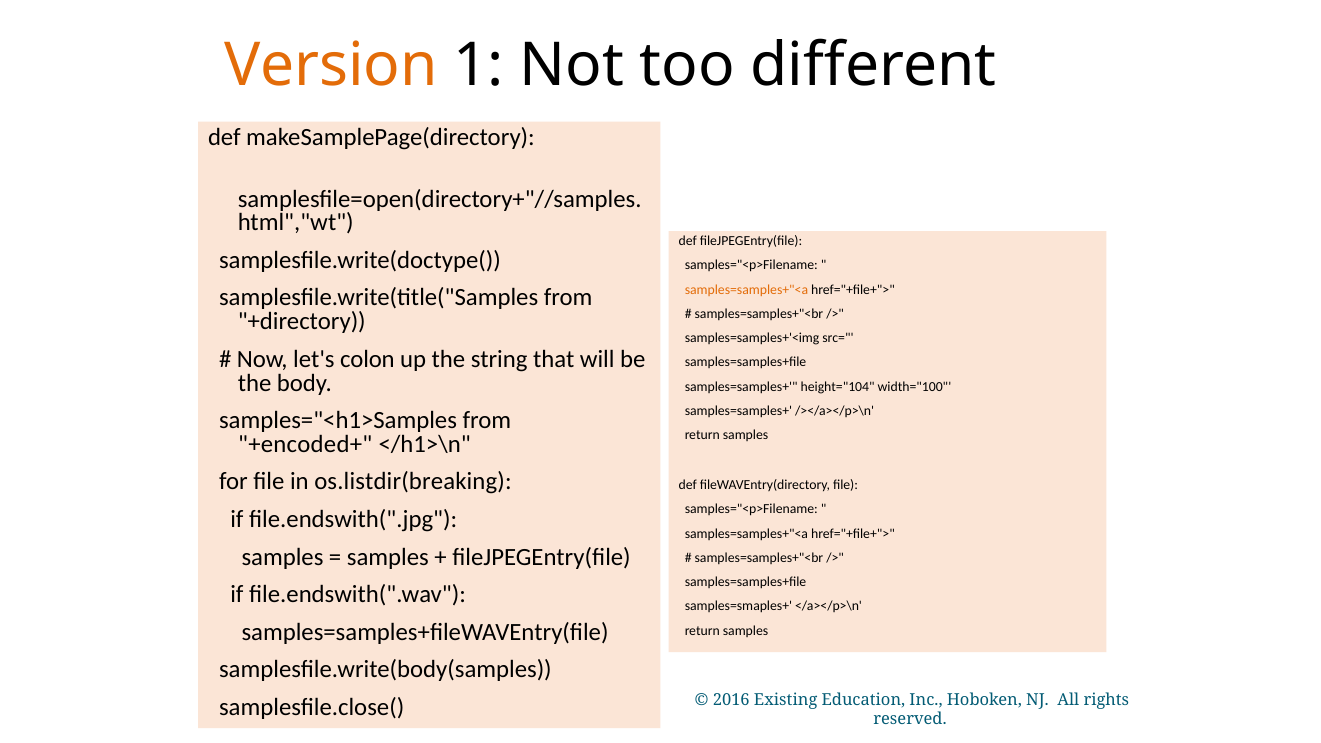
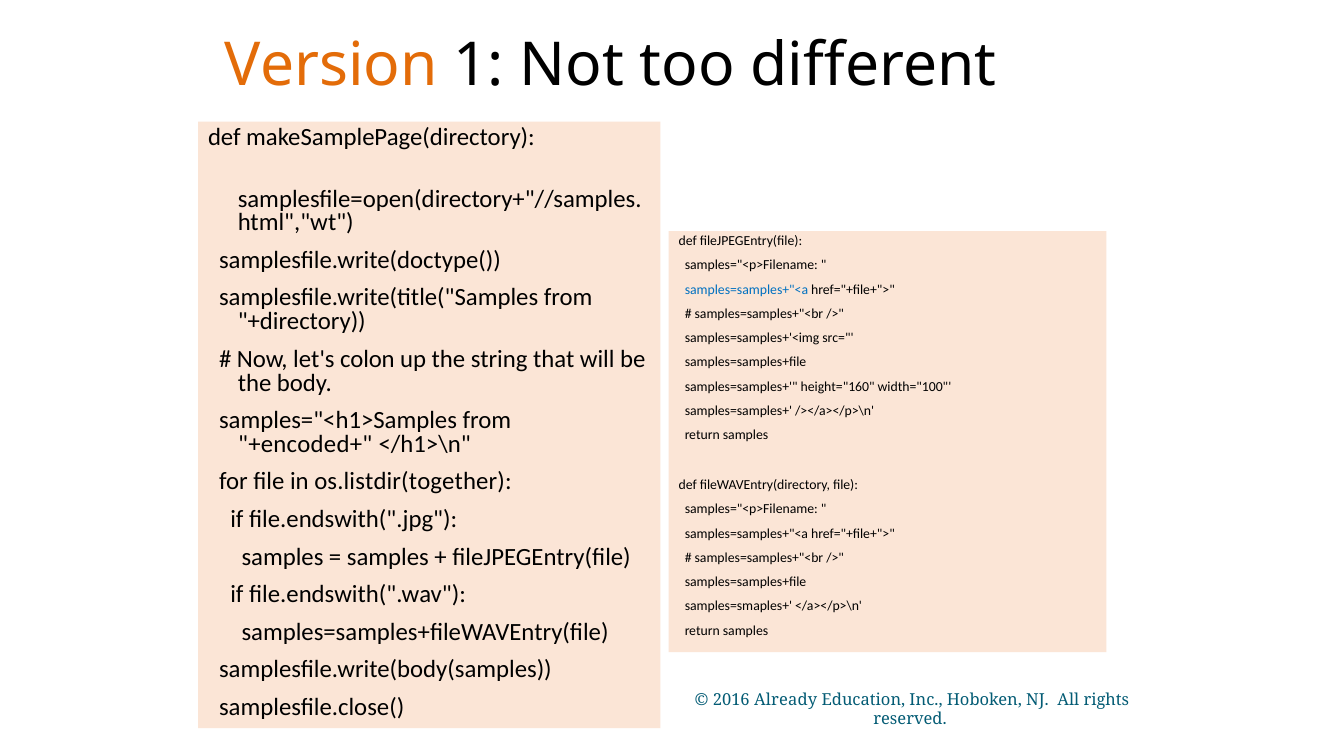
samples=samples+"<a at (746, 290) colour: orange -> blue
height="104: height="104 -> height="160
os.listdir(breaking: os.listdir(breaking -> os.listdir(together
Existing: Existing -> Already
